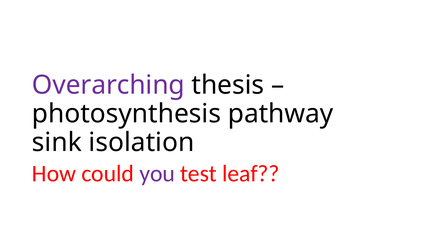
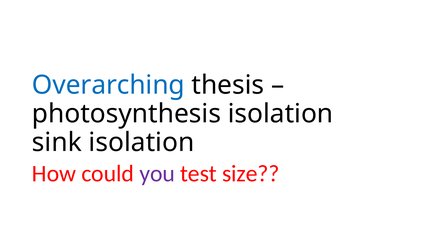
Overarching colour: purple -> blue
photosynthesis pathway: pathway -> isolation
leaf: leaf -> size
